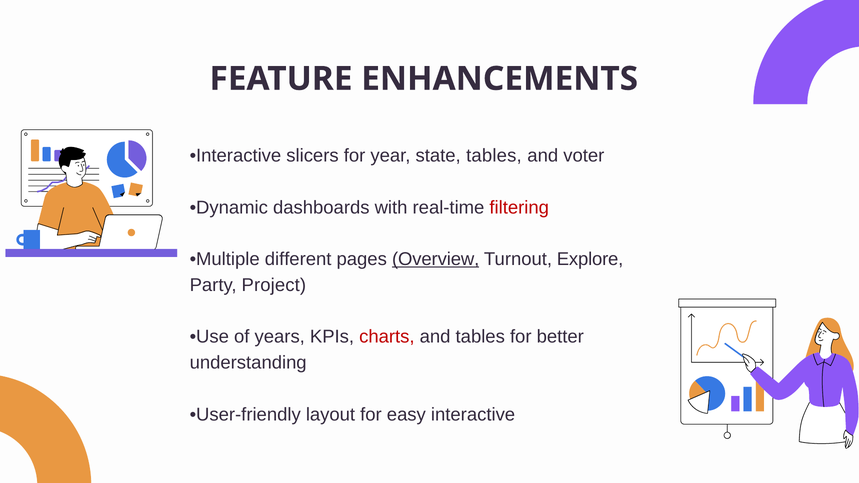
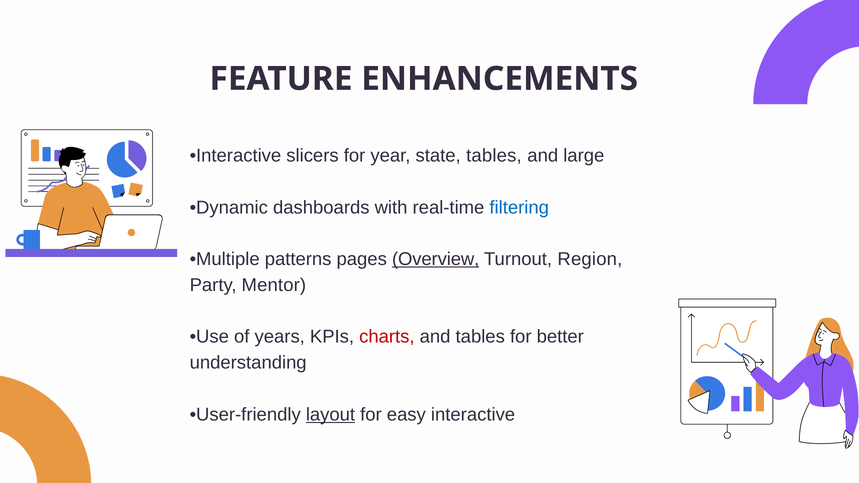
voter: voter -> large
filtering colour: red -> blue
different: different -> patterns
Explore: Explore -> Region
Project: Project -> Mentor
layout underline: none -> present
